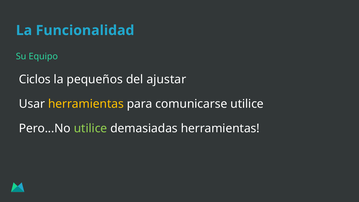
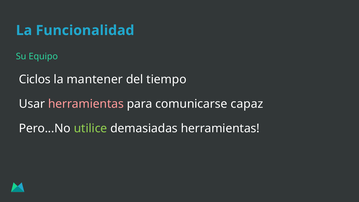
pequeños: pequeños -> mantener
ajustar: ajustar -> tiempo
herramientas at (86, 104) colour: yellow -> pink
comunicarse utilice: utilice -> capaz
